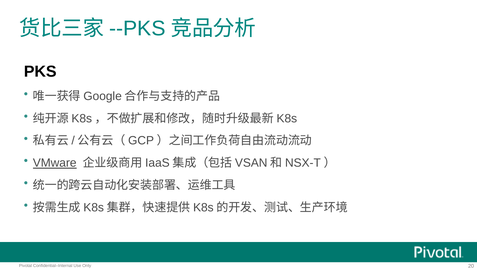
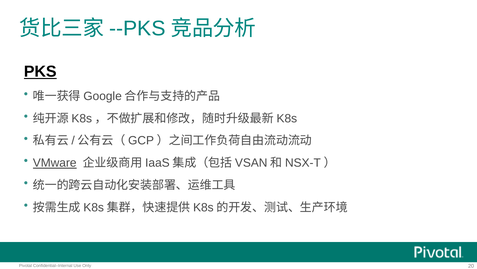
PKS underline: none -> present
